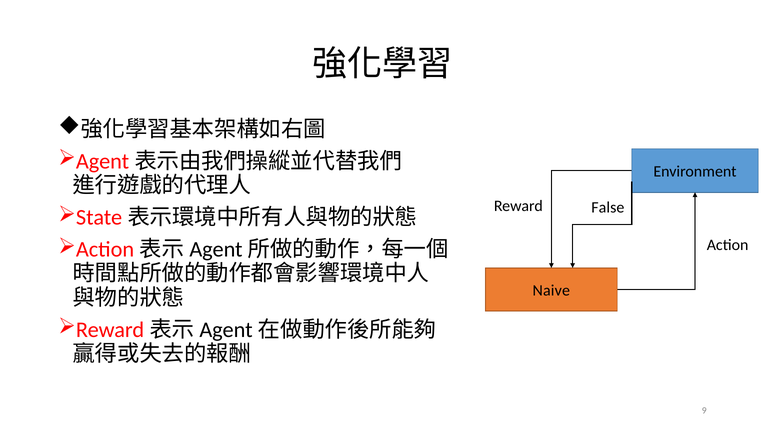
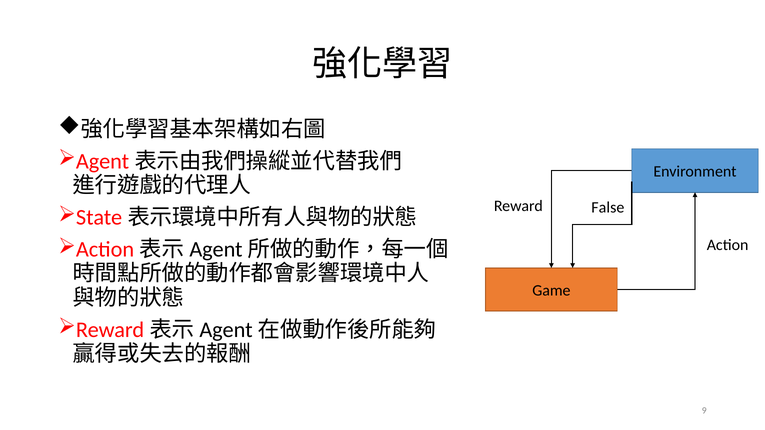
Naive: Naive -> Game
